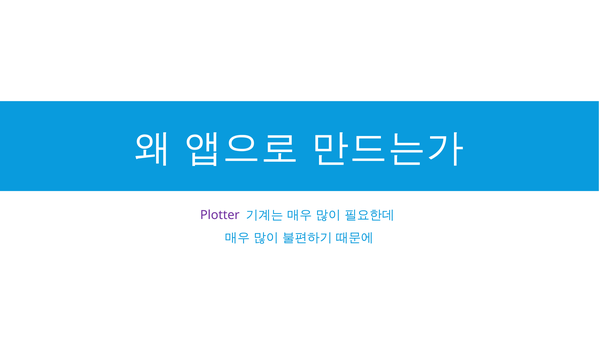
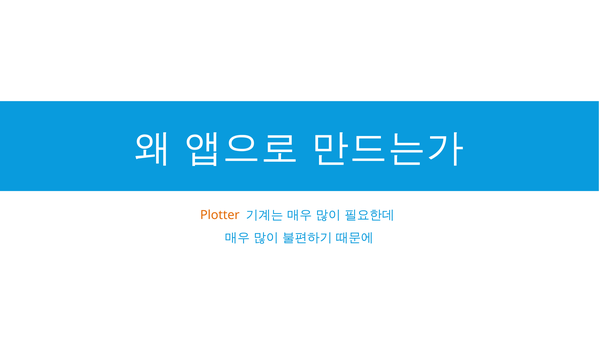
Plotter colour: purple -> orange
